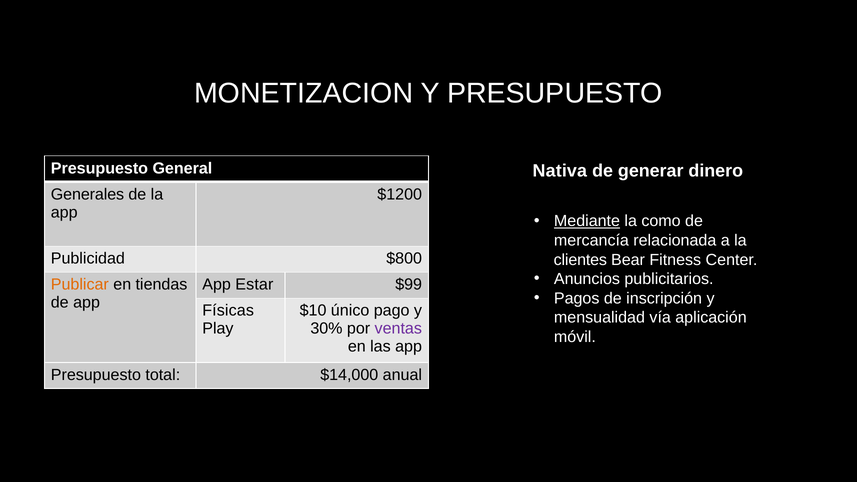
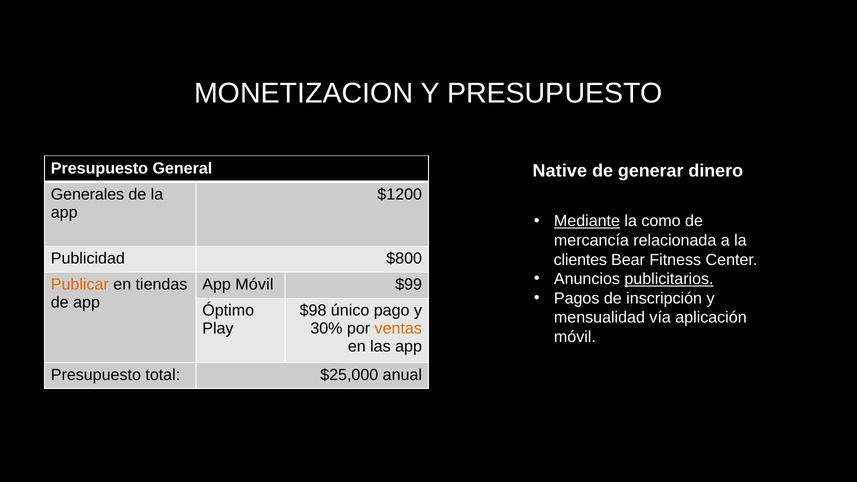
Nativa: Nativa -> Native
publicitarios underline: none -> present
App Estar: Estar -> Móvil
Físicas: Físicas -> Óptimo
$10: $10 -> $98
ventas colour: purple -> orange
$14,000: $14,000 -> $25,000
